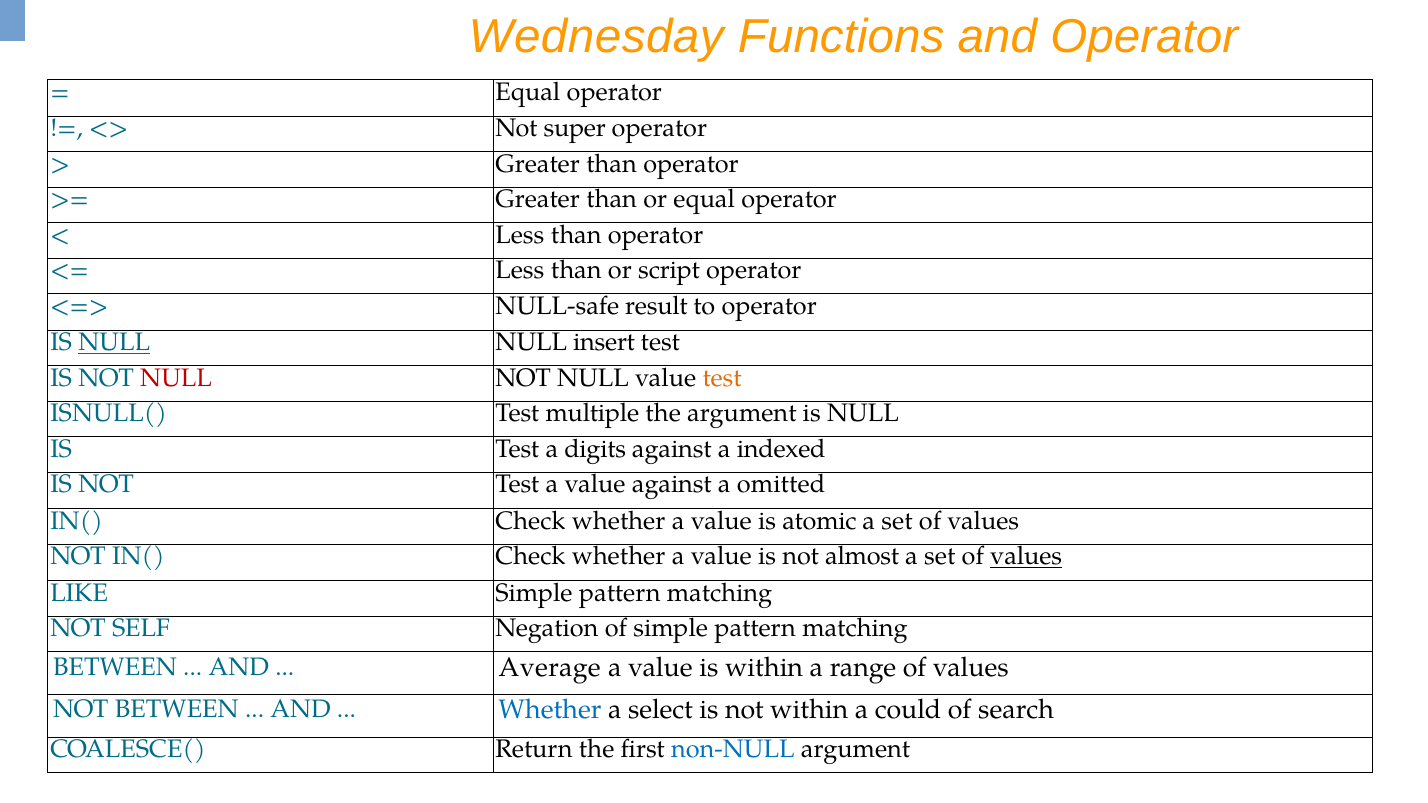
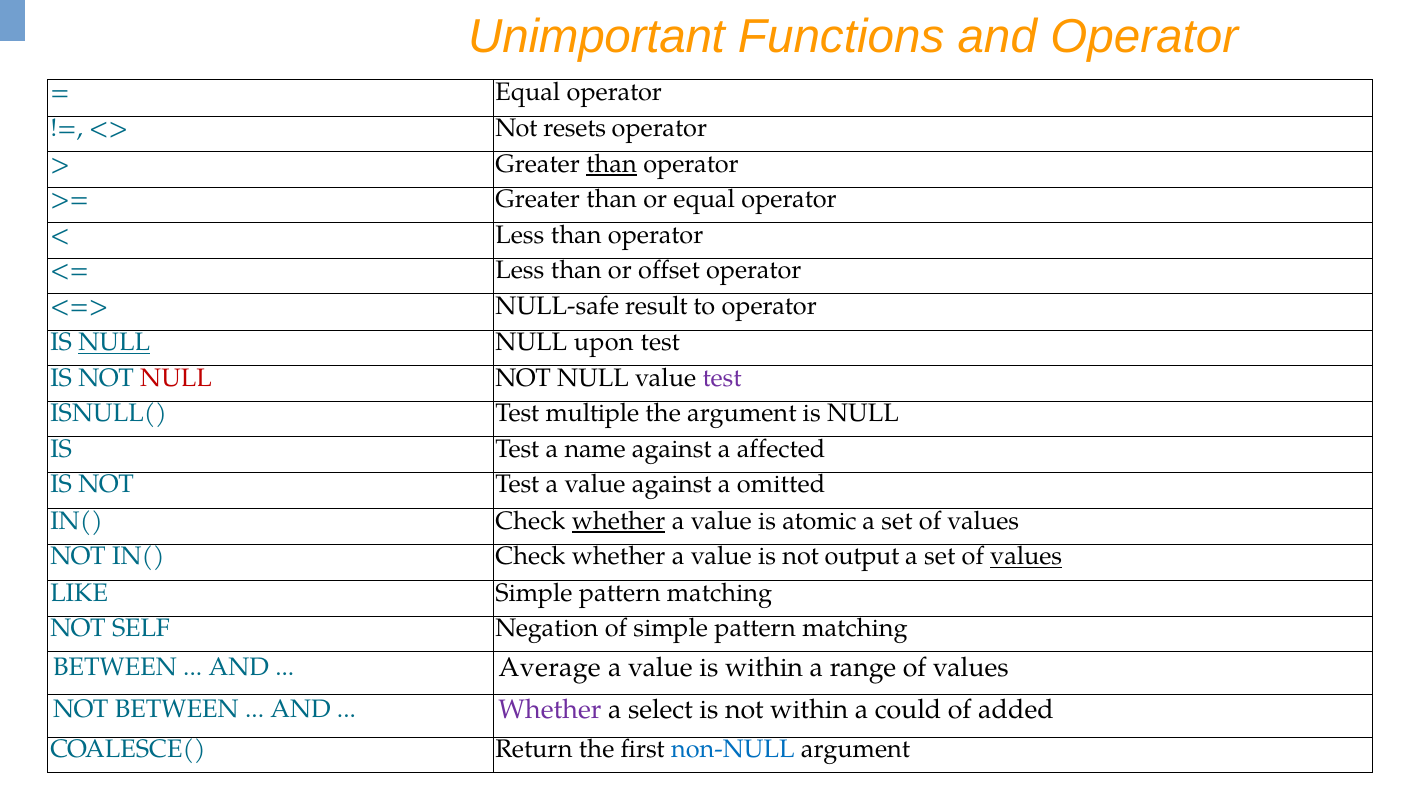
Wednesday: Wednesday -> Unimportant
super: super -> resets
than at (612, 164) underline: none -> present
script: script -> offset
insert: insert -> upon
test at (722, 378) colour: orange -> purple
digits: digits -> name
indexed: indexed -> affected
whether at (619, 521) underline: none -> present
almost: almost -> output
Whether at (550, 710) colour: blue -> purple
search: search -> added
